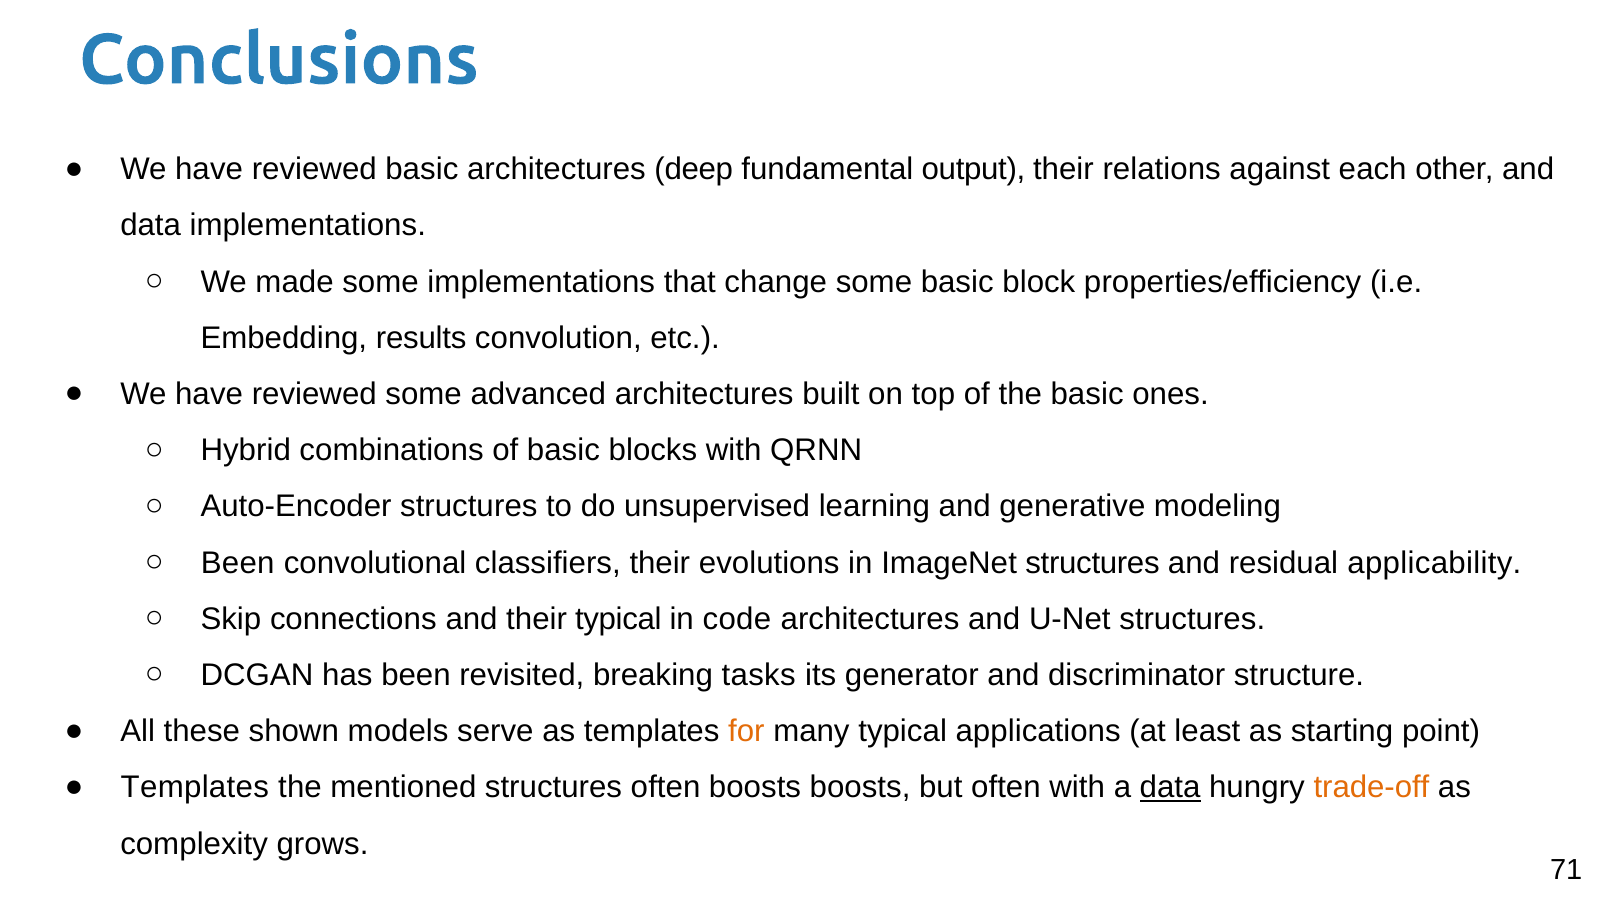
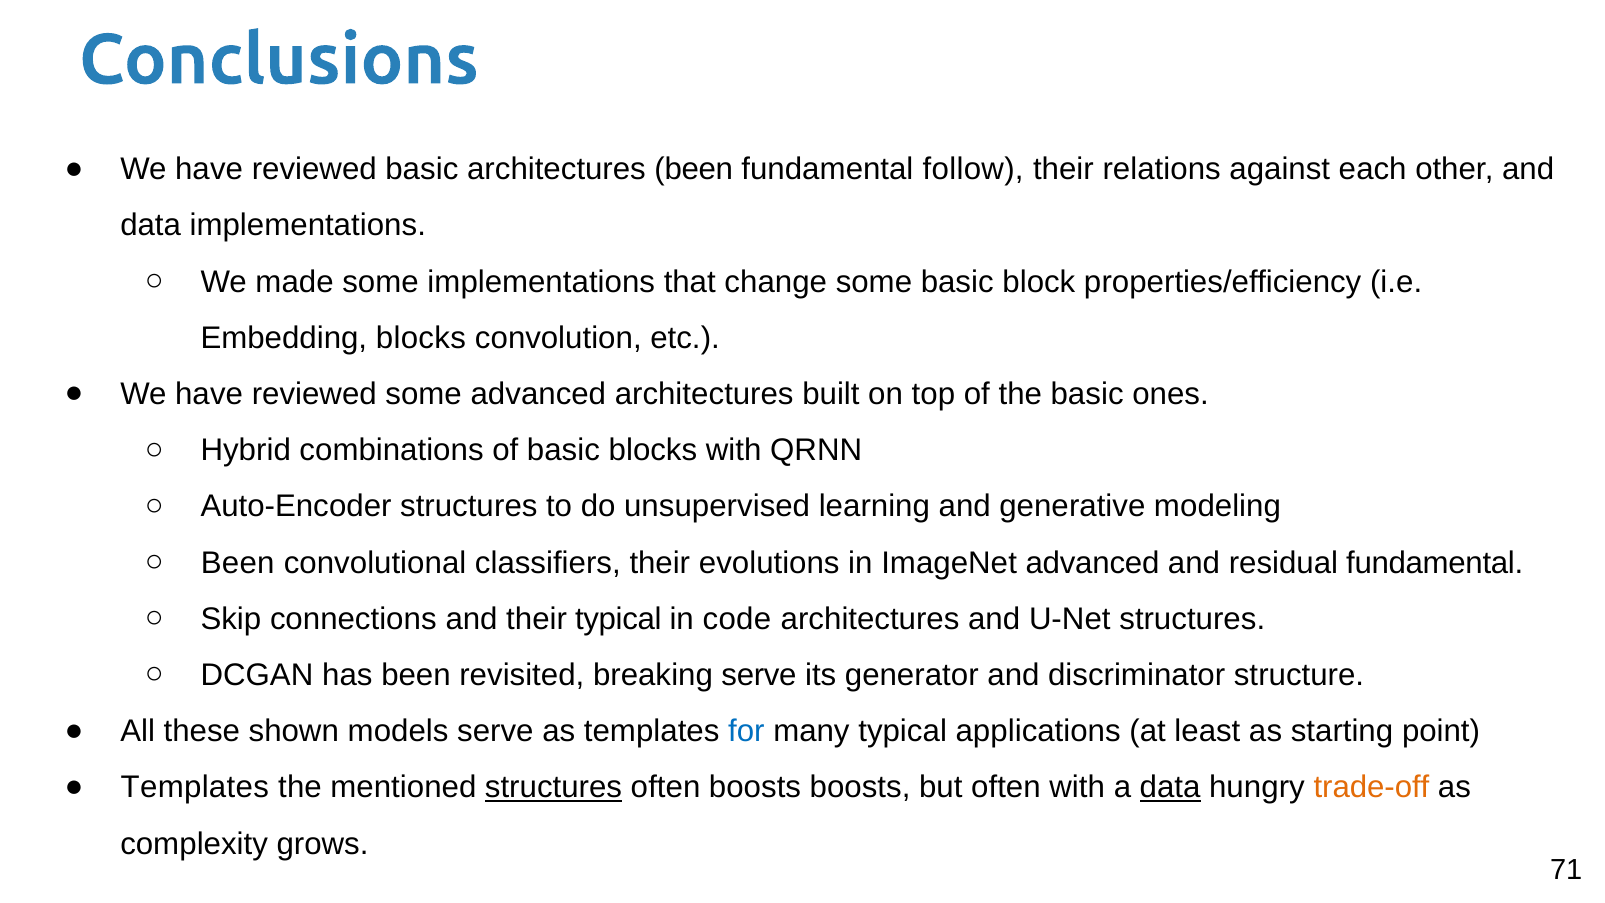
architectures deep: deep -> been
output: output -> follow
Embedding results: results -> blocks
ImageNet structures: structures -> advanced
residual applicability: applicability -> fundamental
breaking tasks: tasks -> serve
for colour: orange -> blue
structures at (554, 787) underline: none -> present
